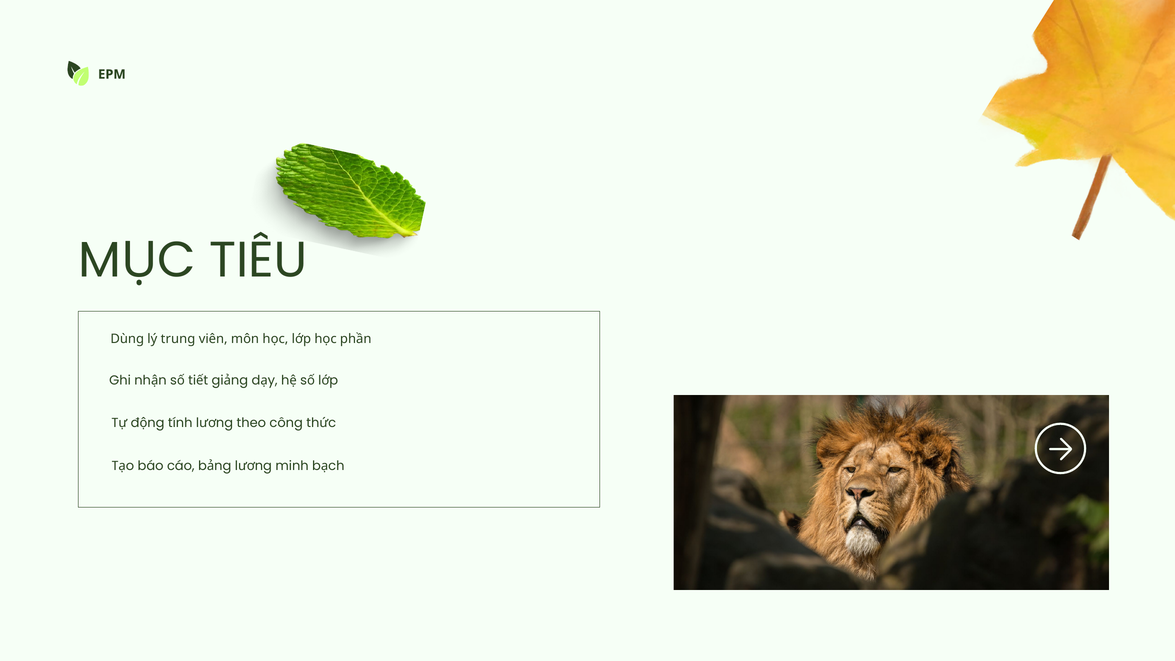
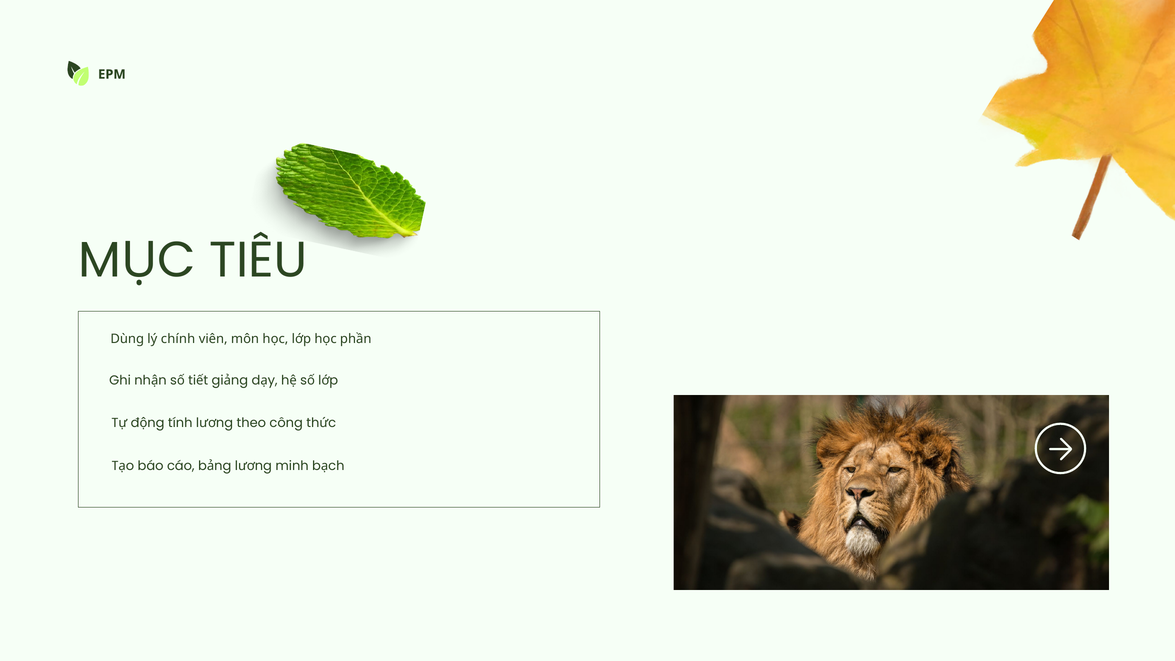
trung: trung -> chính
